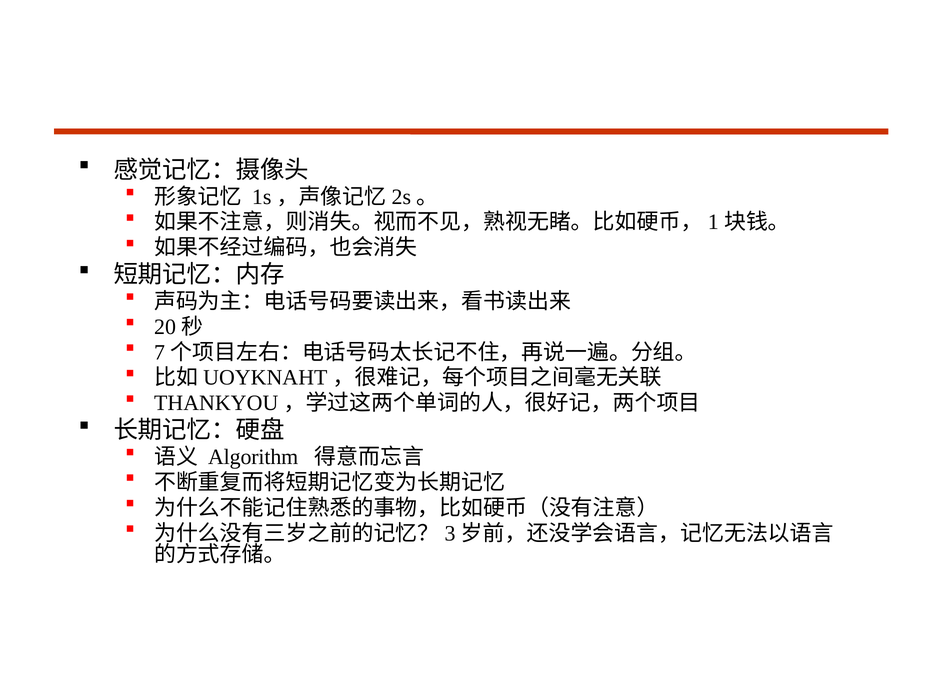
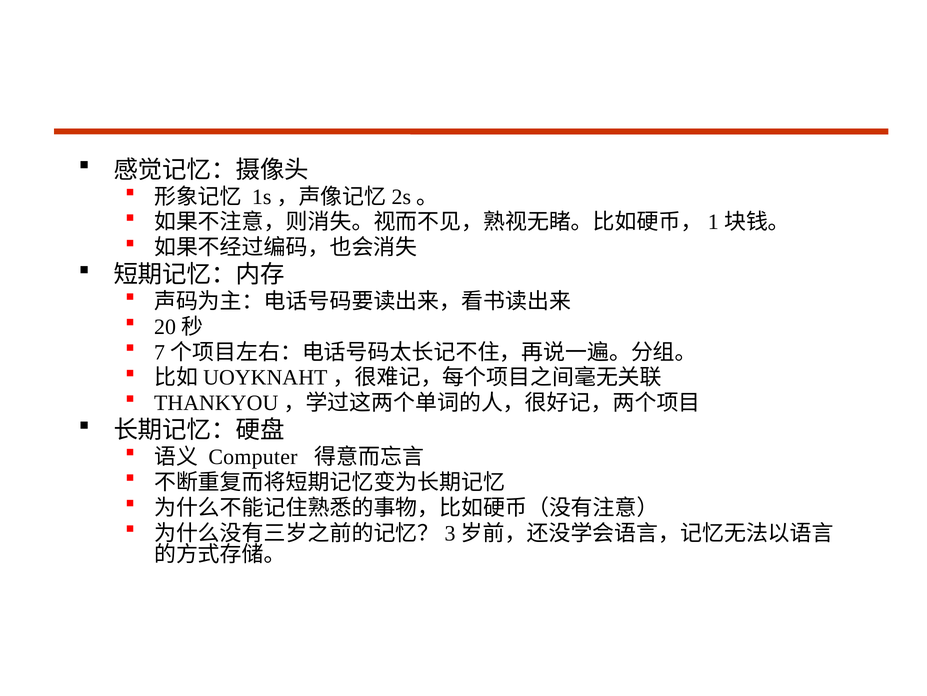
Algorithm: Algorithm -> Computer
